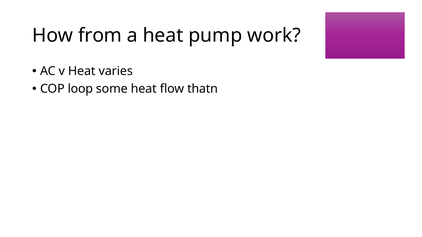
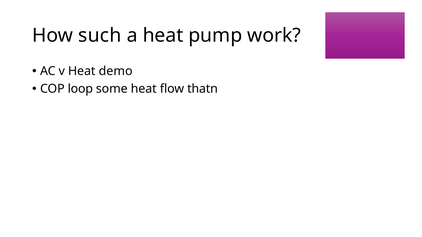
from: from -> such
varies: varies -> demo
